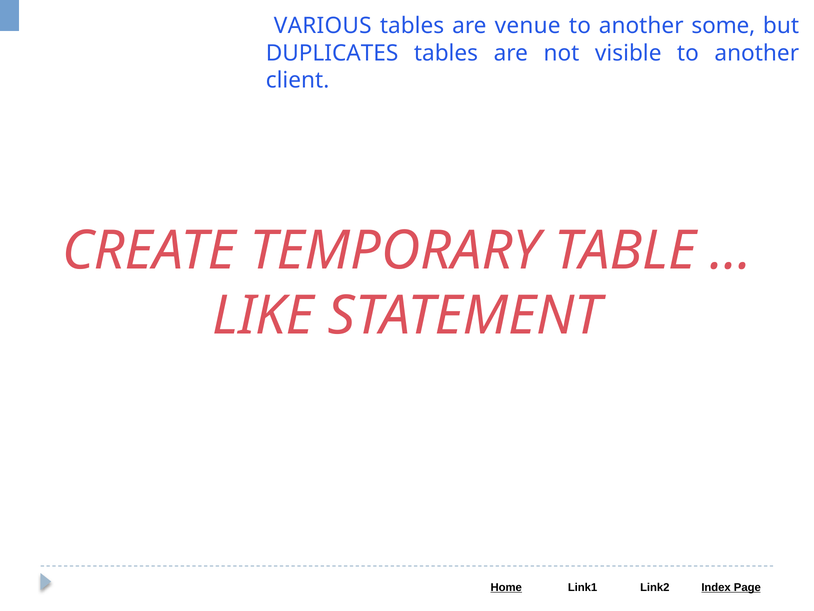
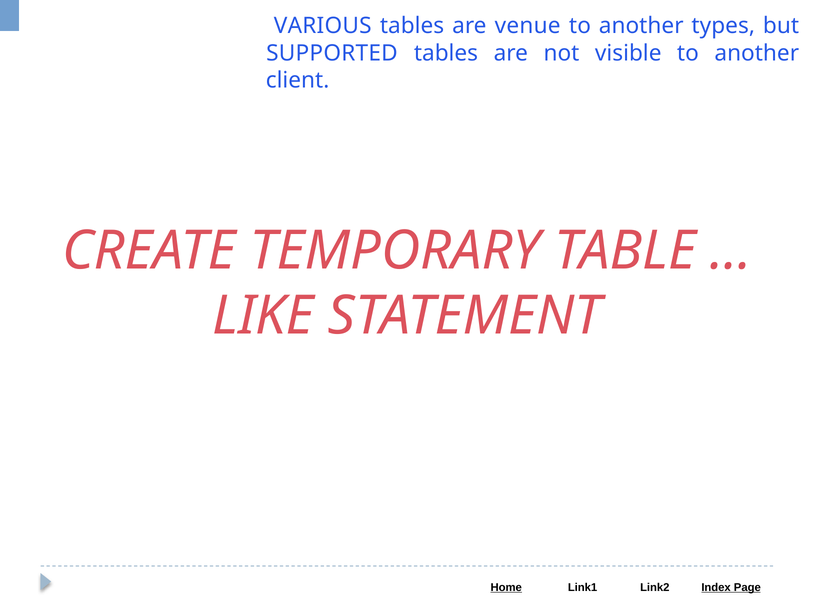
some: some -> types
DUPLICATES: DUPLICATES -> SUPPORTED
